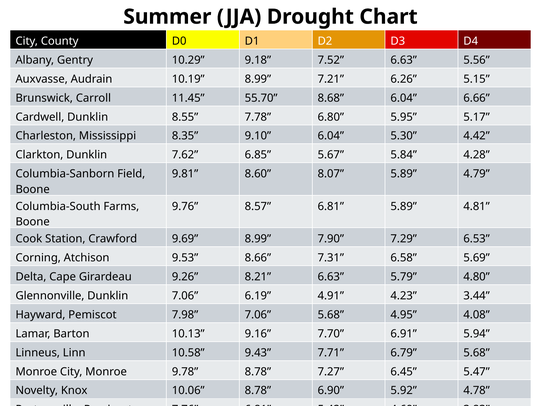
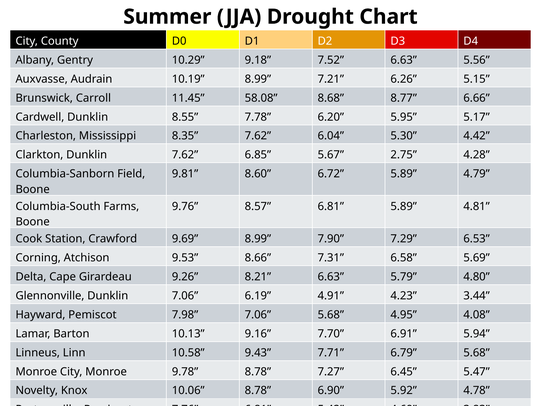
55.70: 55.70 -> 58.08
8.68 6.04: 6.04 -> 8.77
6.80: 6.80 -> 6.20
8.35 9.10: 9.10 -> 7.62
5.84: 5.84 -> 2.75
8.07: 8.07 -> 6.72
